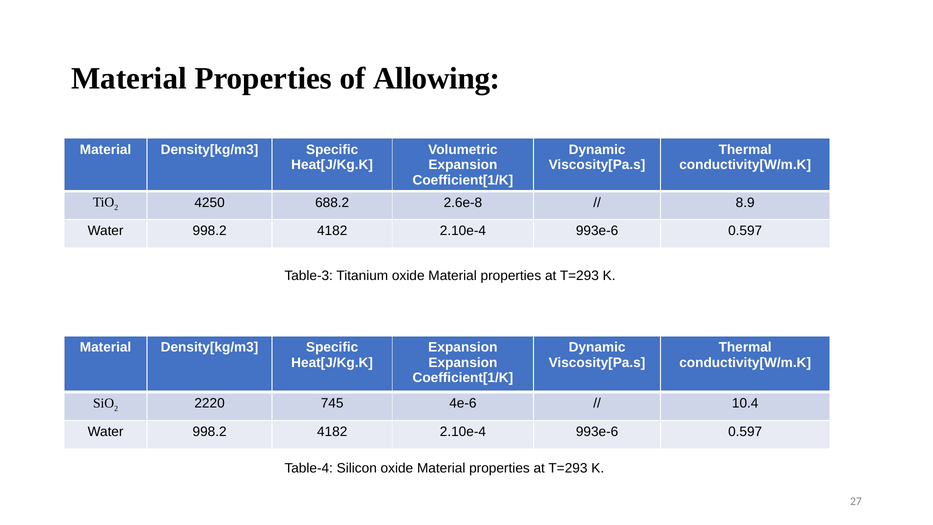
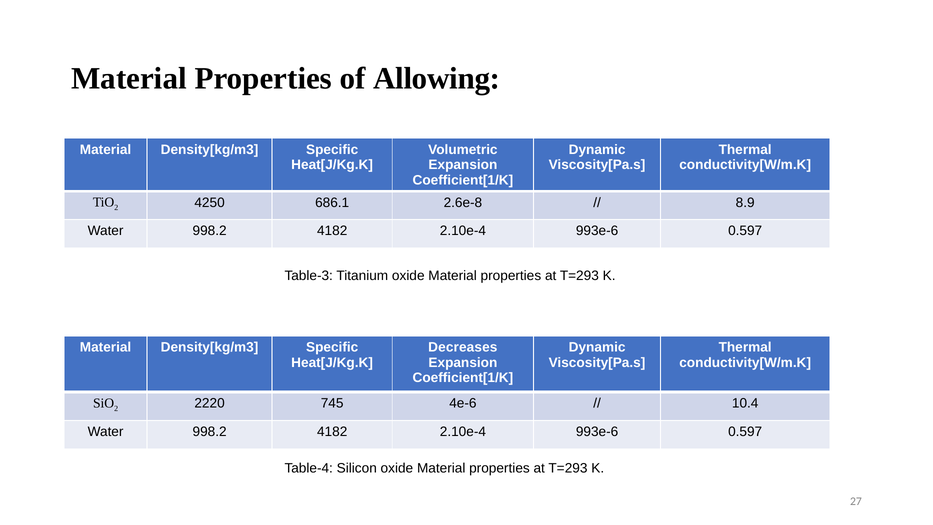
688.2: 688.2 -> 686.1
Expansion at (463, 347): Expansion -> Decreases
